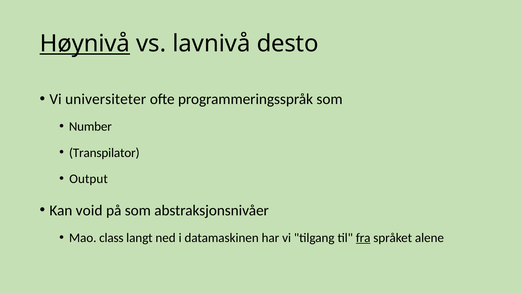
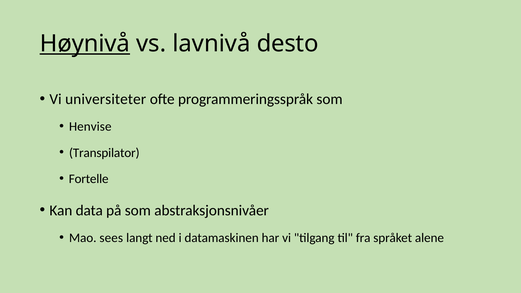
Number: Number -> Henvise
Output: Output -> Fortelle
void: void -> data
class: class -> sees
fra underline: present -> none
